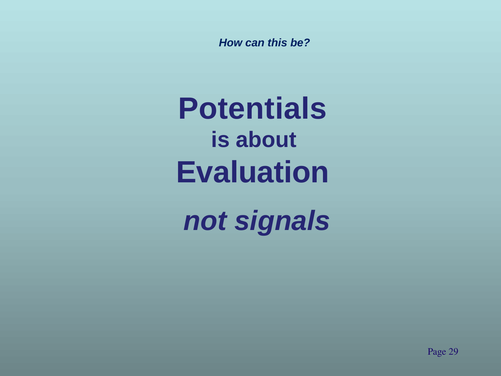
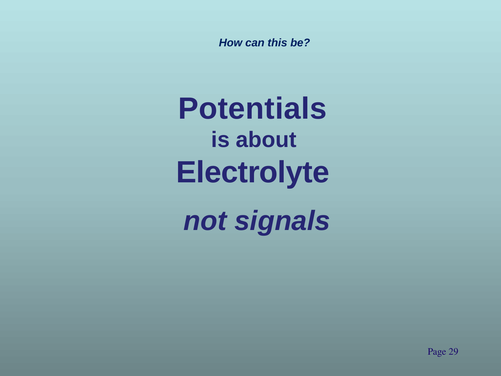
Evaluation: Evaluation -> Electrolyte
